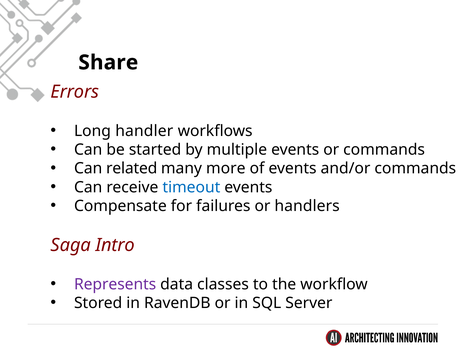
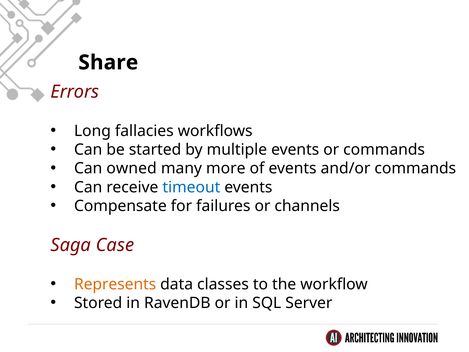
handler: handler -> fallacies
related: related -> owned
handlers: handlers -> channels
Intro: Intro -> Case
Represents colour: purple -> orange
